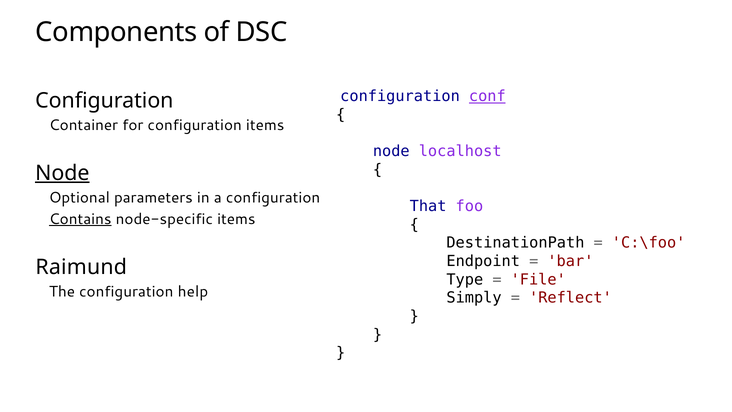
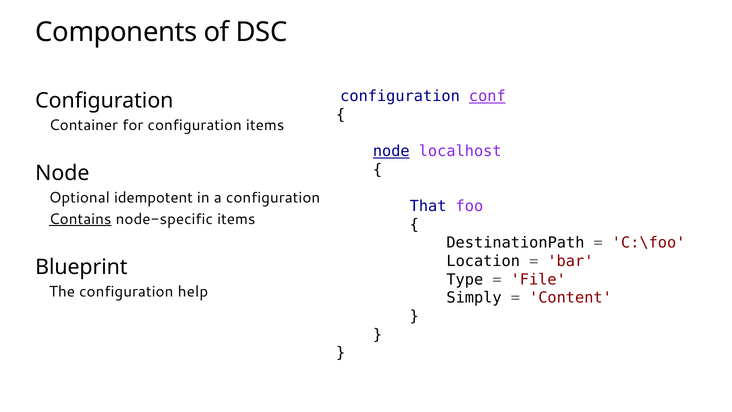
node at (391, 151) underline: none -> present
Node at (62, 173) underline: present -> none
parameters: parameters -> idempotent
Endpoint: Endpoint -> Location
Raimund: Raimund -> Blueprint
Reflect: Reflect -> Content
